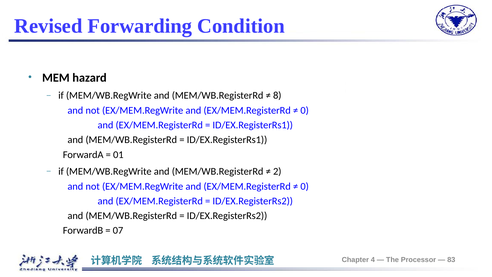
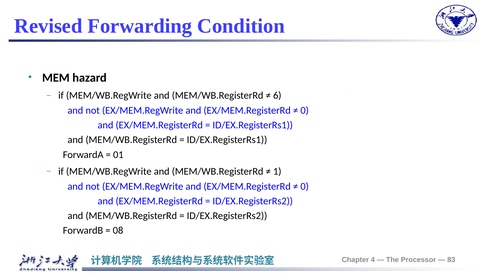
8: 8 -> 6
2: 2 -> 1
07: 07 -> 08
